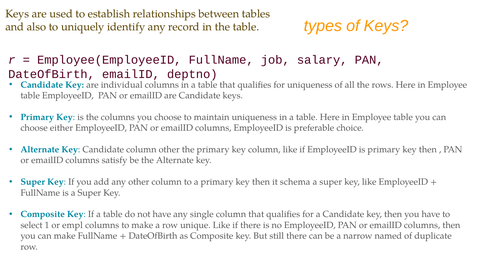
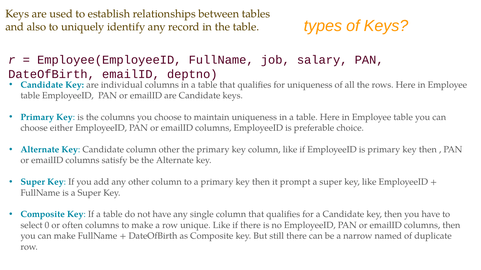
schema: schema -> prompt
1: 1 -> 0
empl: empl -> often
